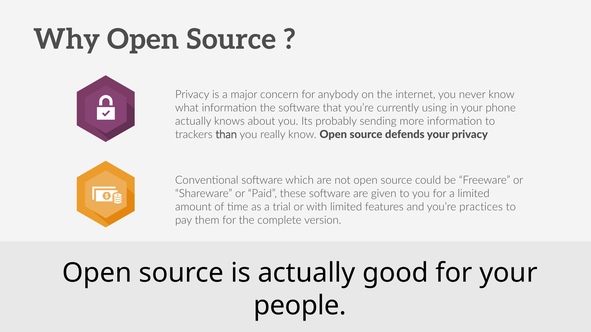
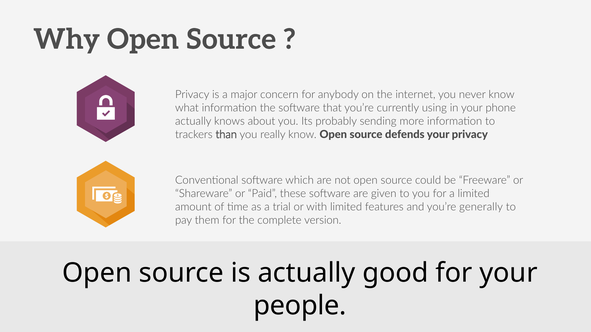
practices: practices -> generally
